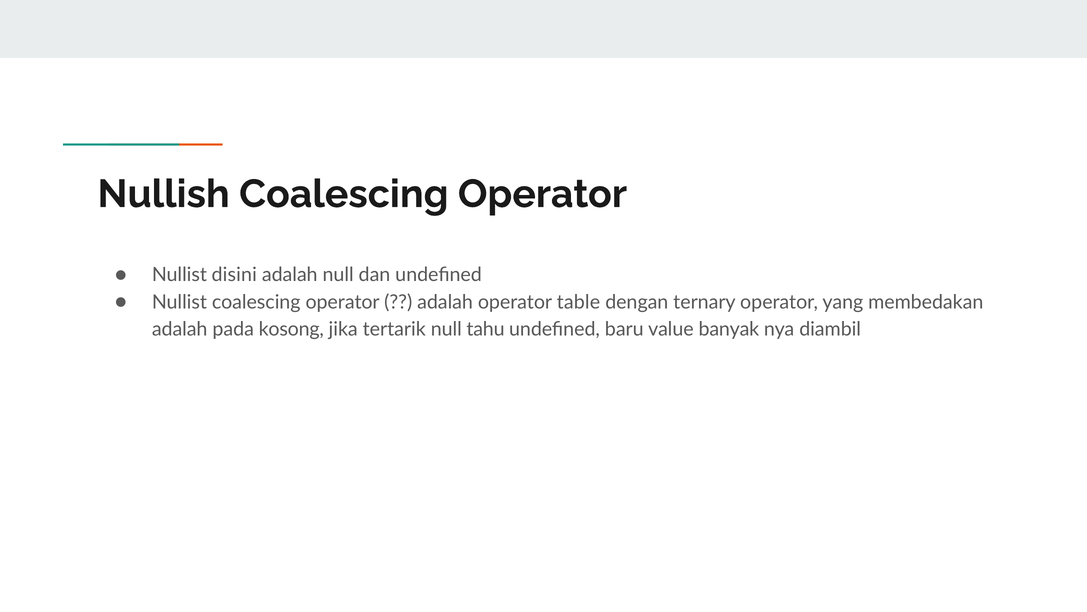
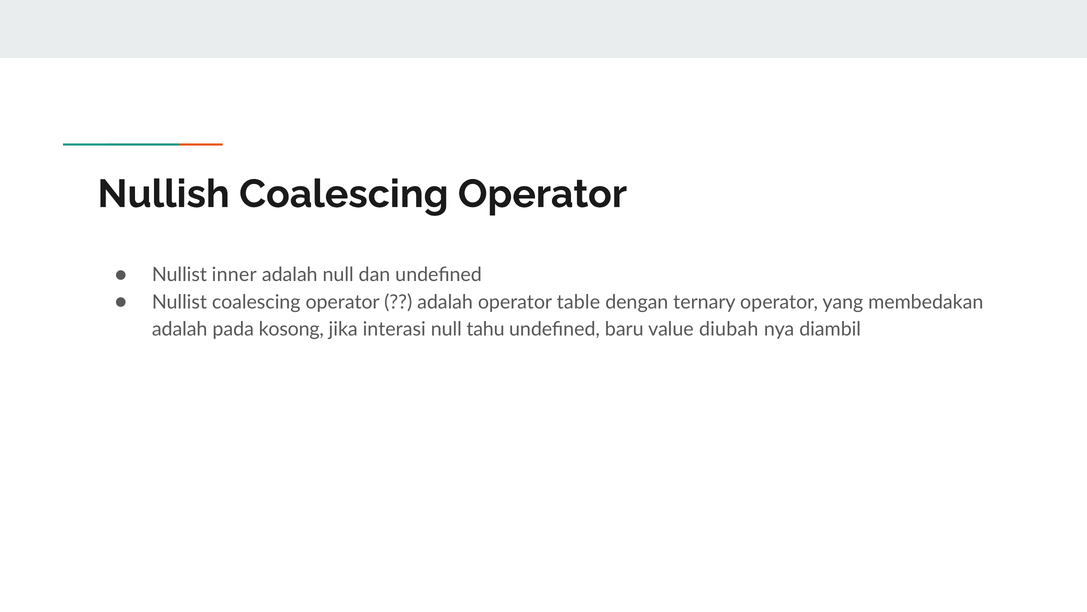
disini: disini -> inner
tertarik: tertarik -> interasi
banyak: banyak -> diubah
